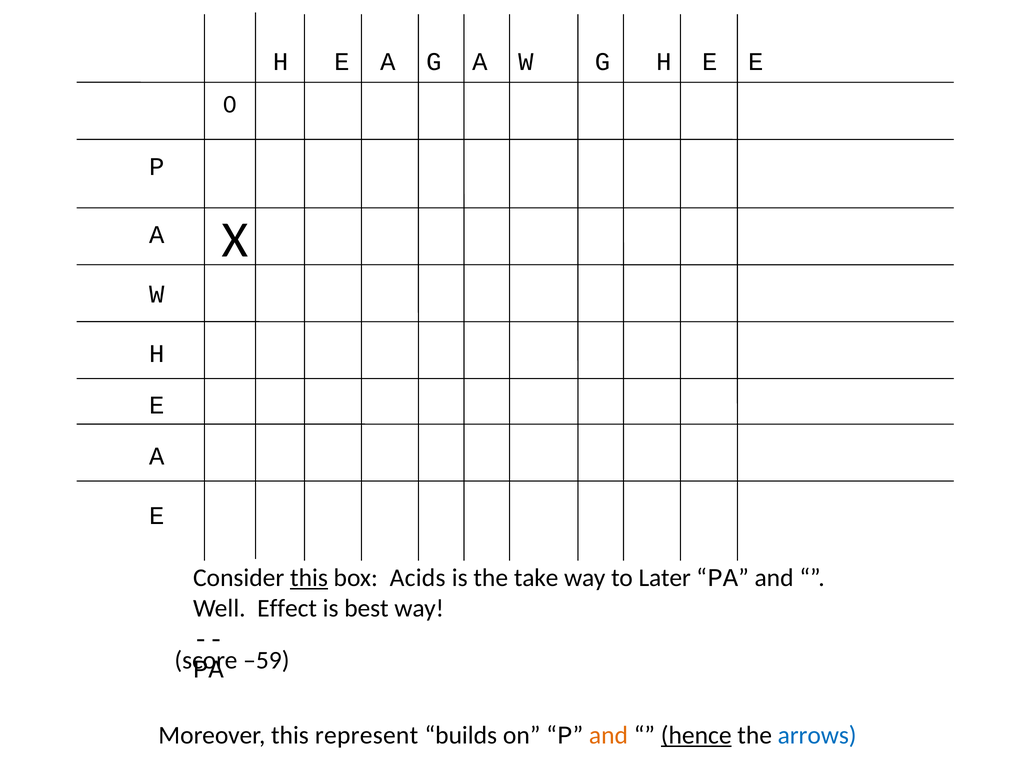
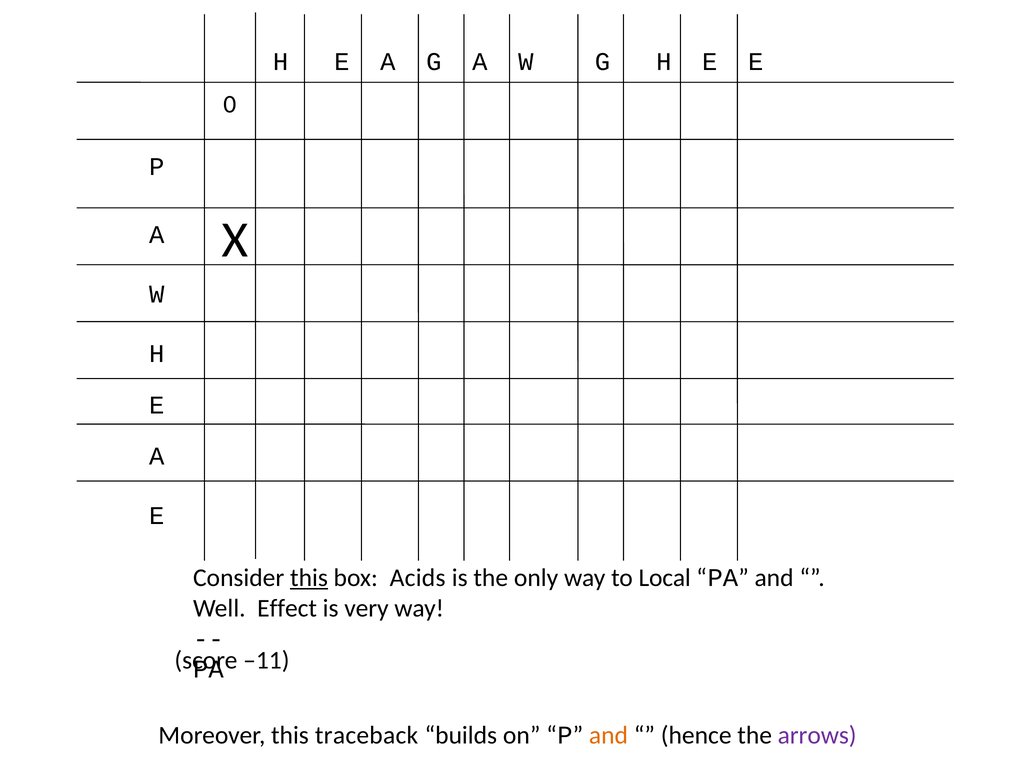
take: take -> only
Later: Later -> Local
best: best -> very
–59: –59 -> –11
represent: represent -> traceback
hence underline: present -> none
arrows colour: blue -> purple
